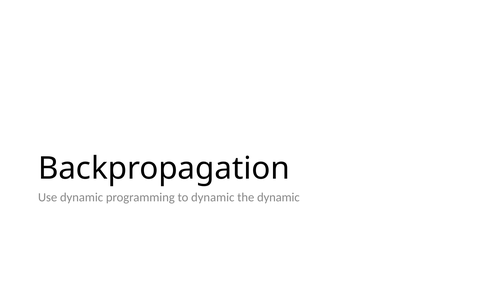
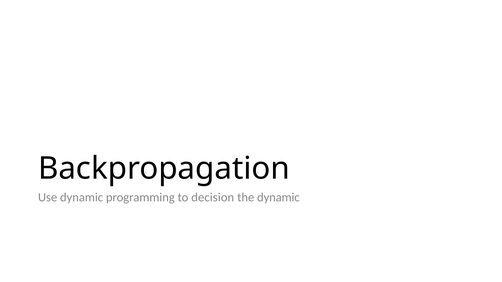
to dynamic: dynamic -> decision
